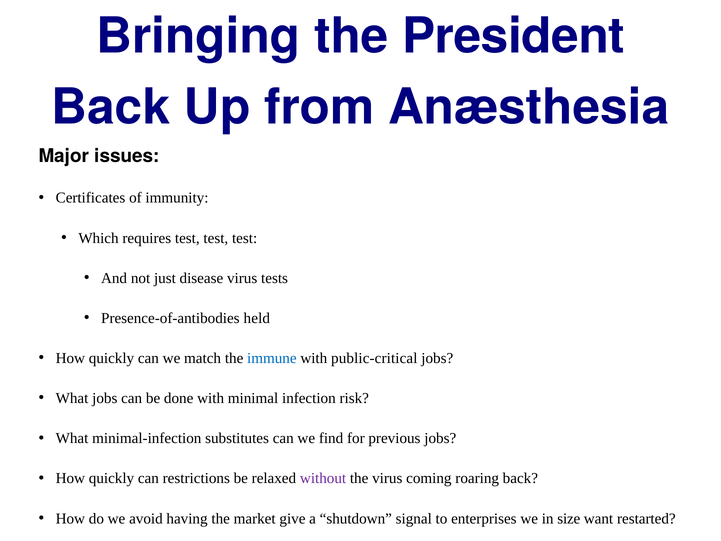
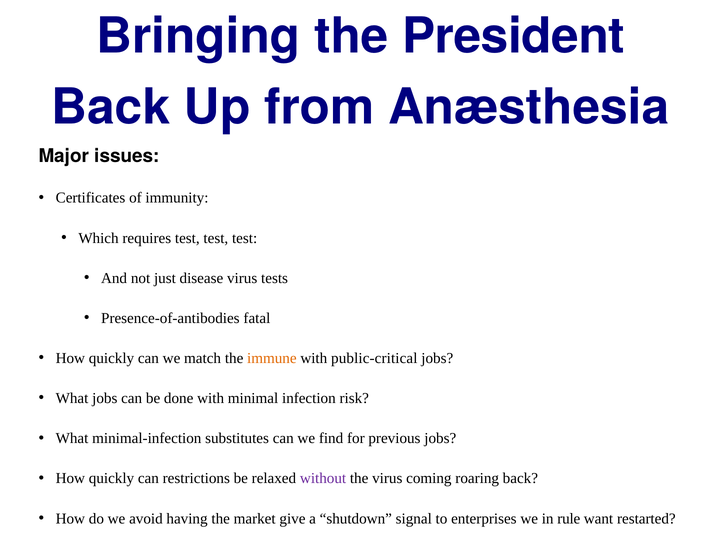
held: held -> fatal
immune colour: blue -> orange
size: size -> rule
